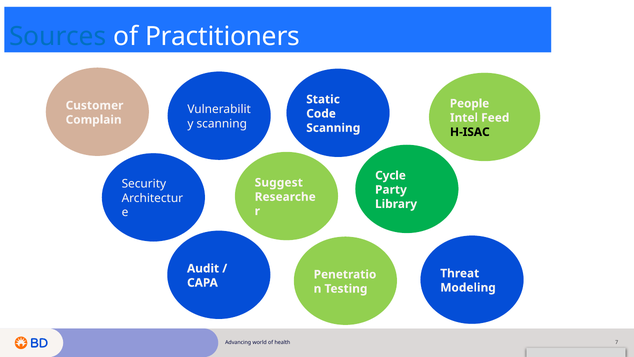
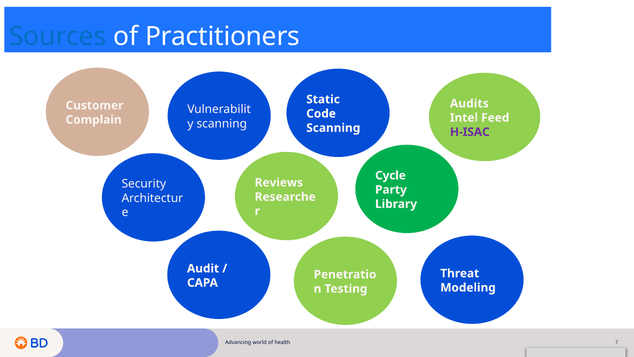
People: People -> Audits
H-ISAC colour: black -> purple
Suggest: Suggest -> Reviews
